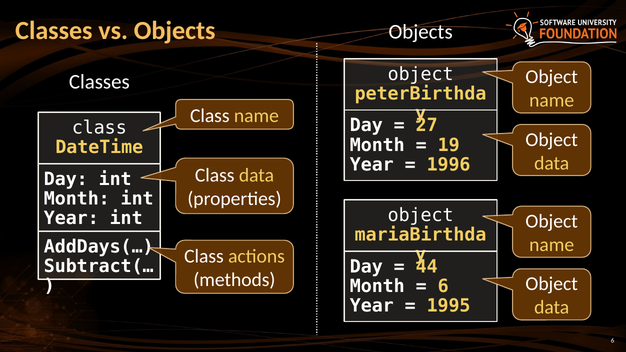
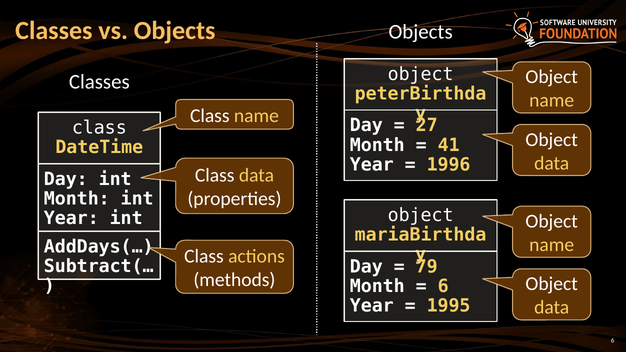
19: 19 -> 41
44: 44 -> 79
